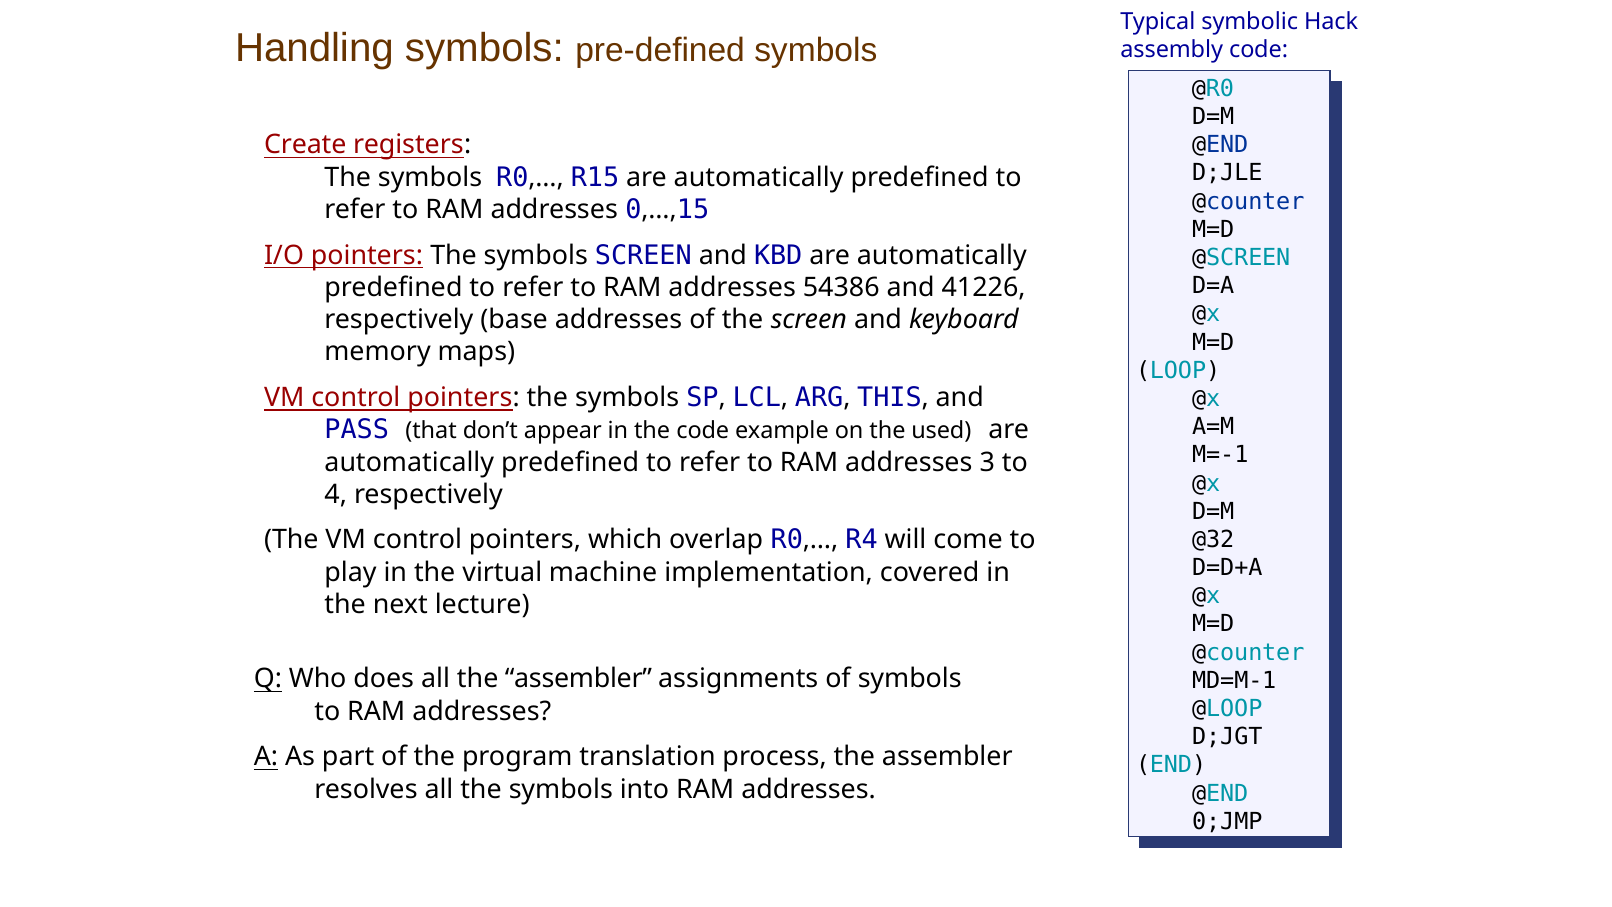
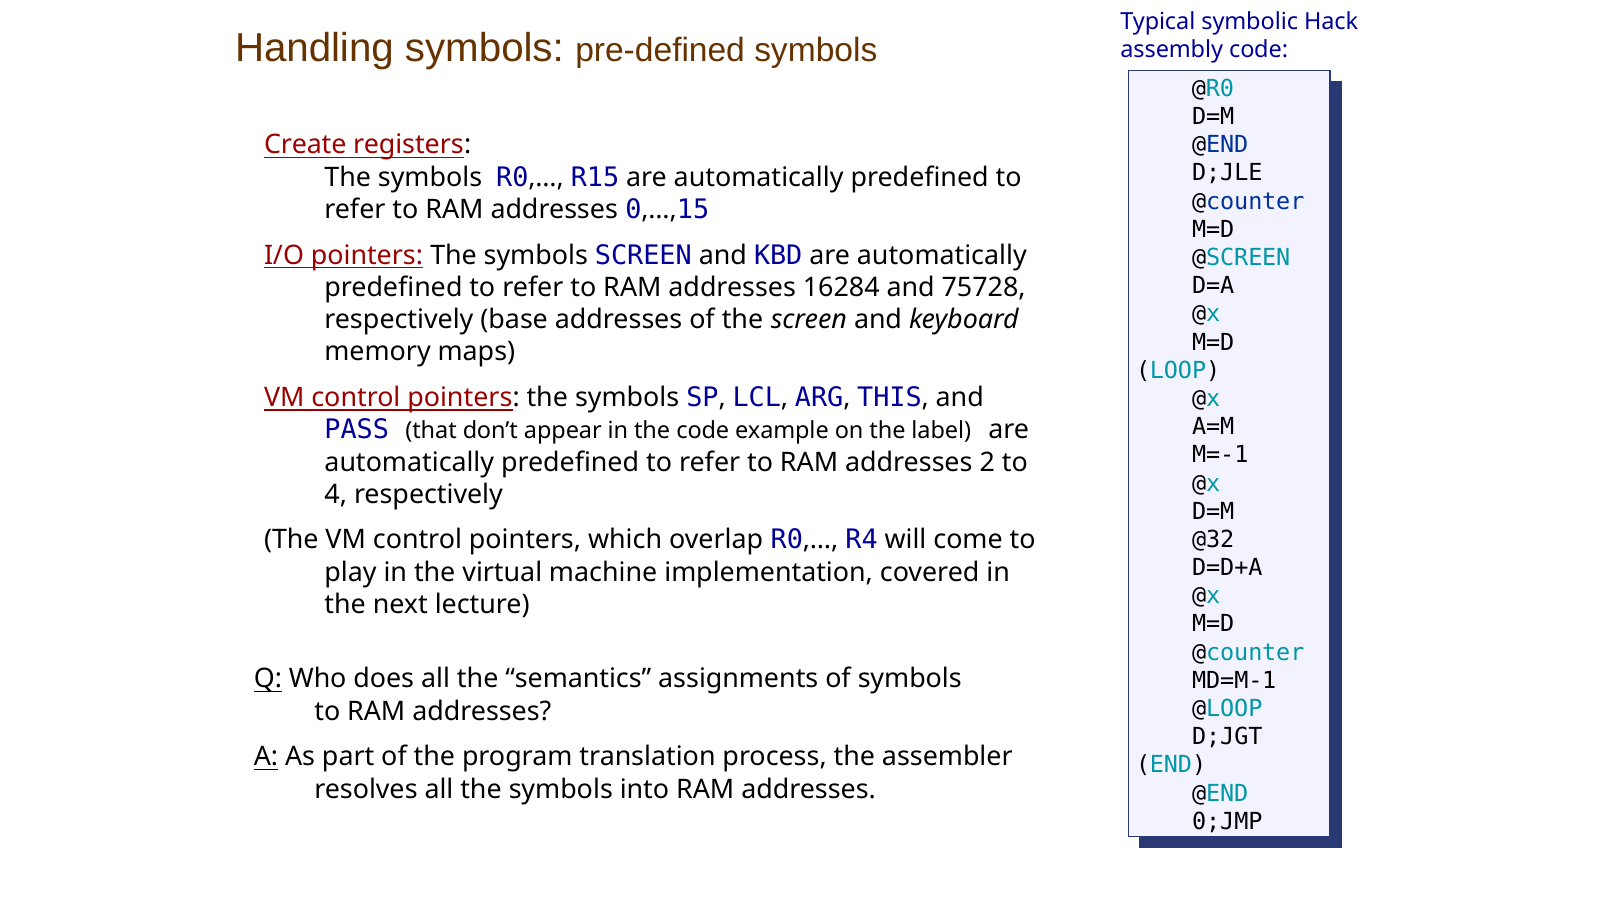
54386: 54386 -> 16284
41226: 41226 -> 75728
used: used -> label
3: 3 -> 2
all the assembler: assembler -> semantics
